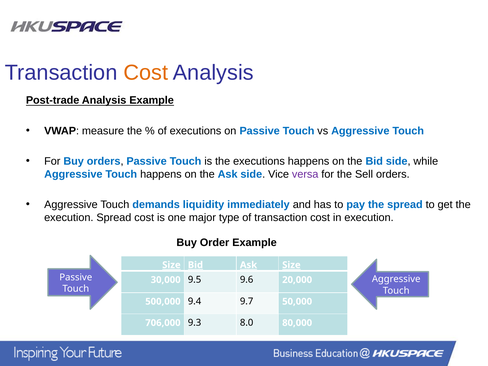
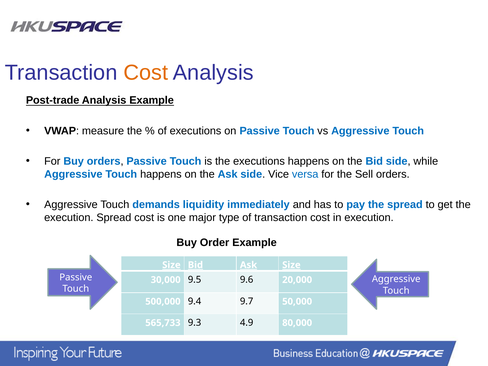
versa colour: purple -> blue
706,000: 706,000 -> 565,733
8.0: 8.0 -> 4.9
